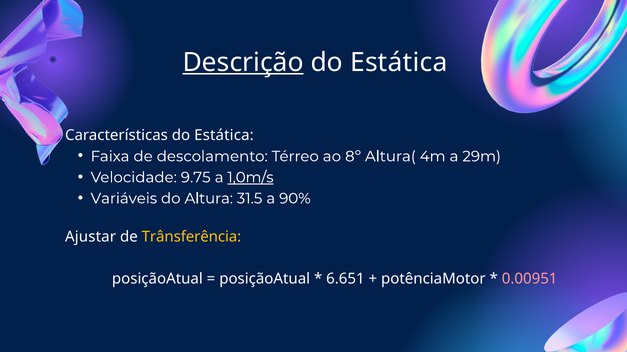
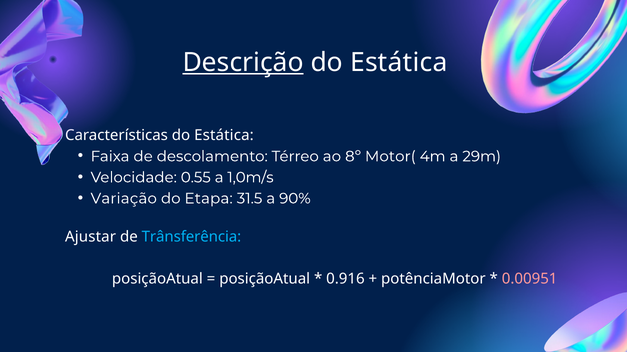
Altura(: Altura( -> Motor(
9.75: 9.75 -> 0.55
1,0m/s underline: present -> none
Variáveis: Variáveis -> Variação
Altura: Altura -> Etapa
Trânsferência colour: yellow -> light blue
6.651: 6.651 -> 0.916
